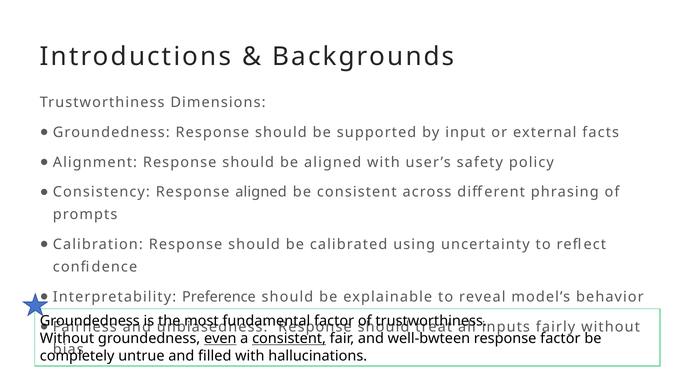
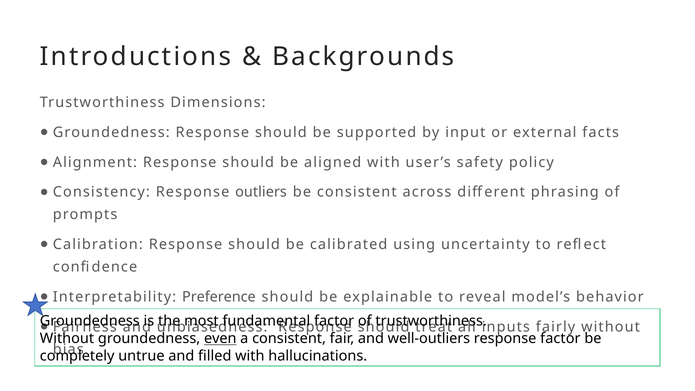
Response aligned: aligned -> outliers
consistent at (289, 338) underline: present -> none
well-bwteen: well-bwteen -> well-outliers
